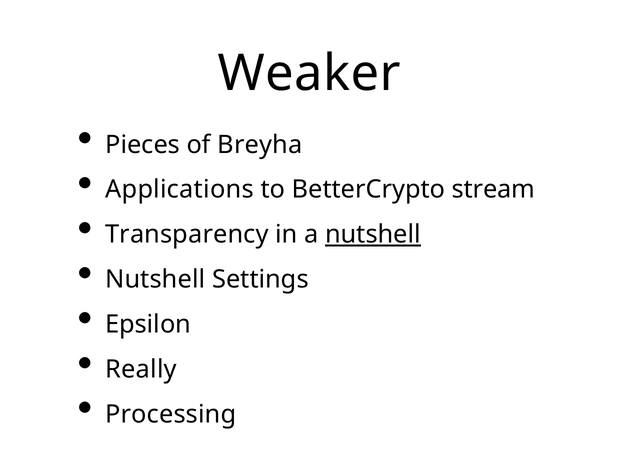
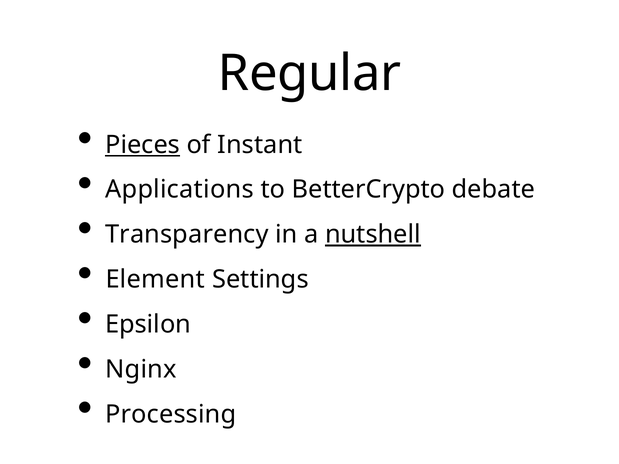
Weaker: Weaker -> Regular
Pieces underline: none -> present
Breyha: Breyha -> Instant
stream: stream -> debate
Nutshell at (155, 280): Nutshell -> Element
Really: Really -> Nginx
